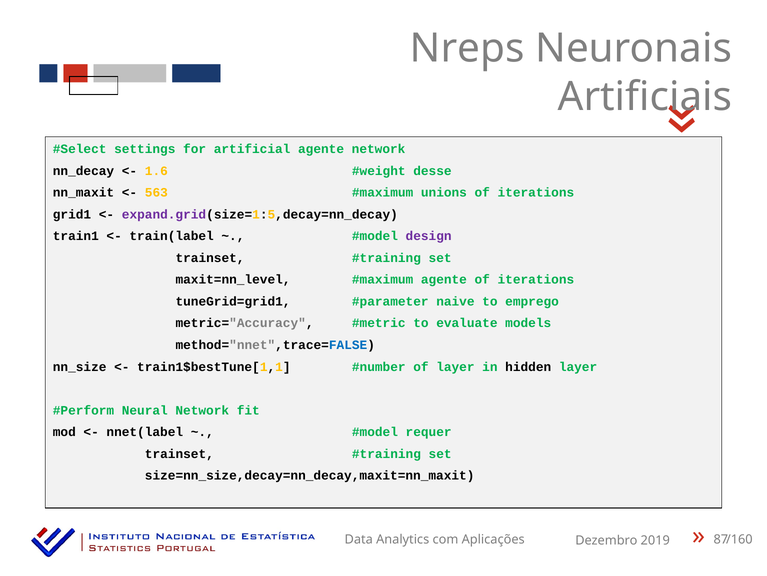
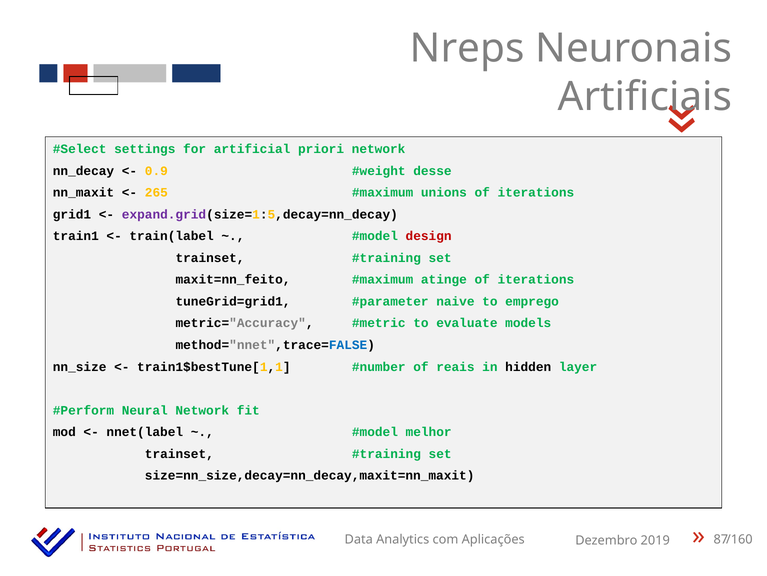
artificial agente: agente -> priori
1.6: 1.6 -> 0.9
563: 563 -> 265
design colour: purple -> red
maxit=nn_level: maxit=nn_level -> maxit=nn_feito
agente at (444, 279): agente -> atinge
of layer: layer -> reais
requer: requer -> melhor
